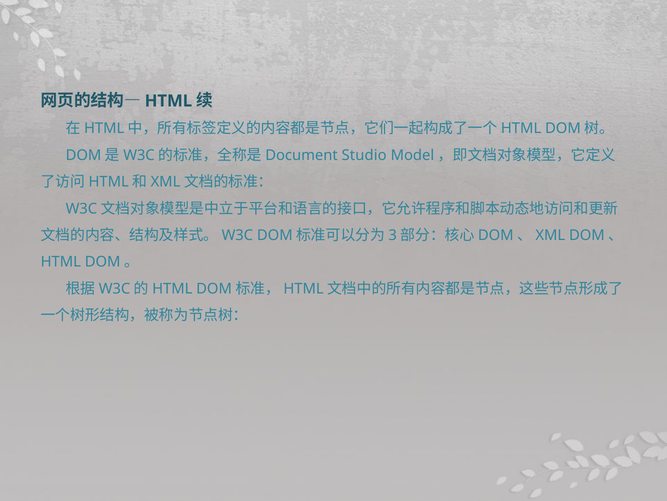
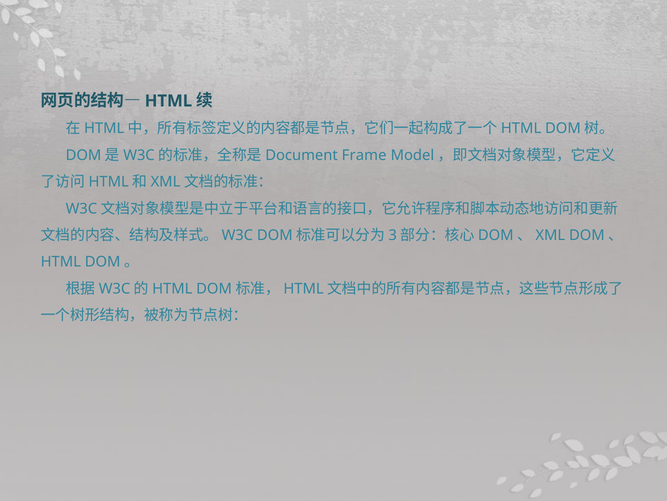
Studio: Studio -> Frame
